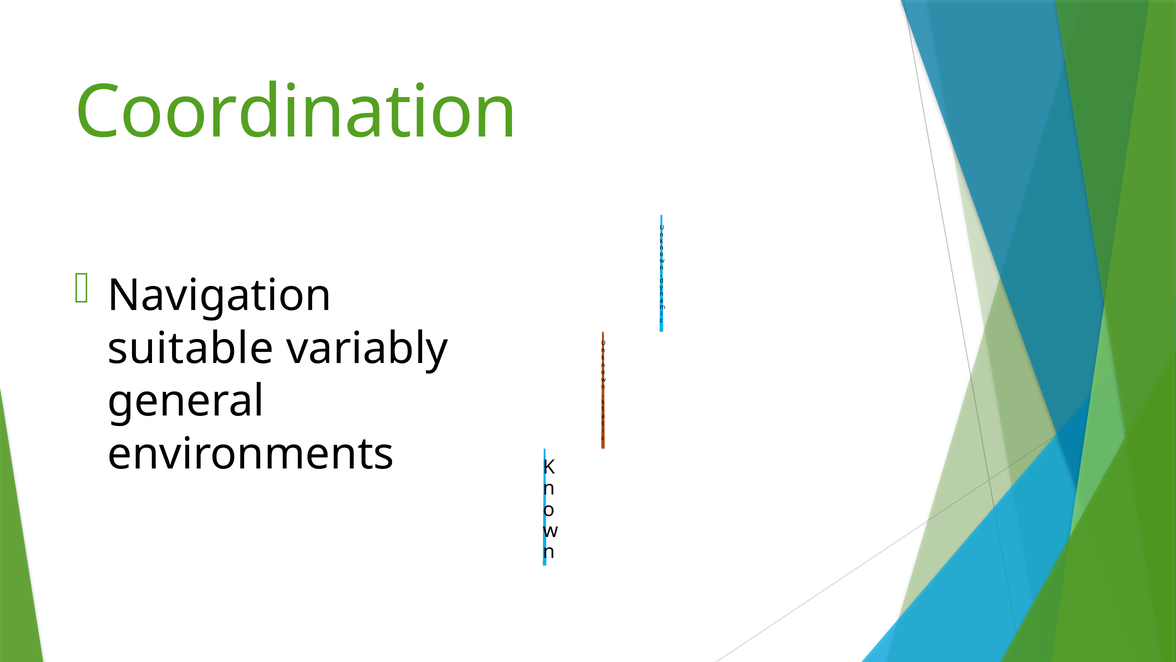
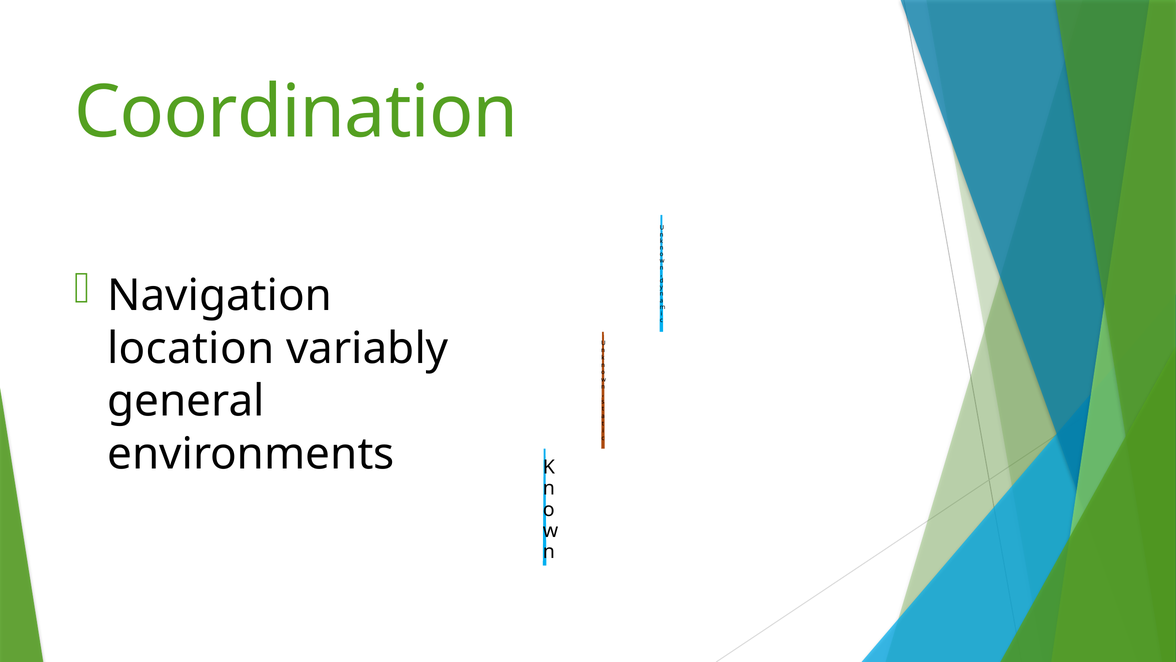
suitable: suitable -> location
